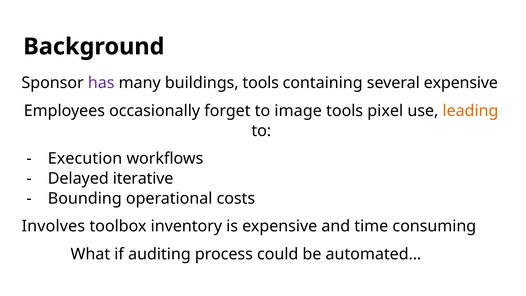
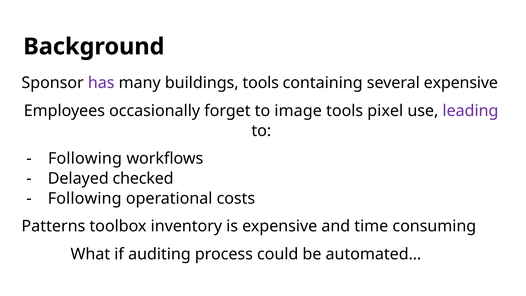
leading colour: orange -> purple
Execution at (85, 159): Execution -> Following
iterative: iterative -> checked
Bounding at (85, 198): Bounding -> Following
Involves: Involves -> Patterns
